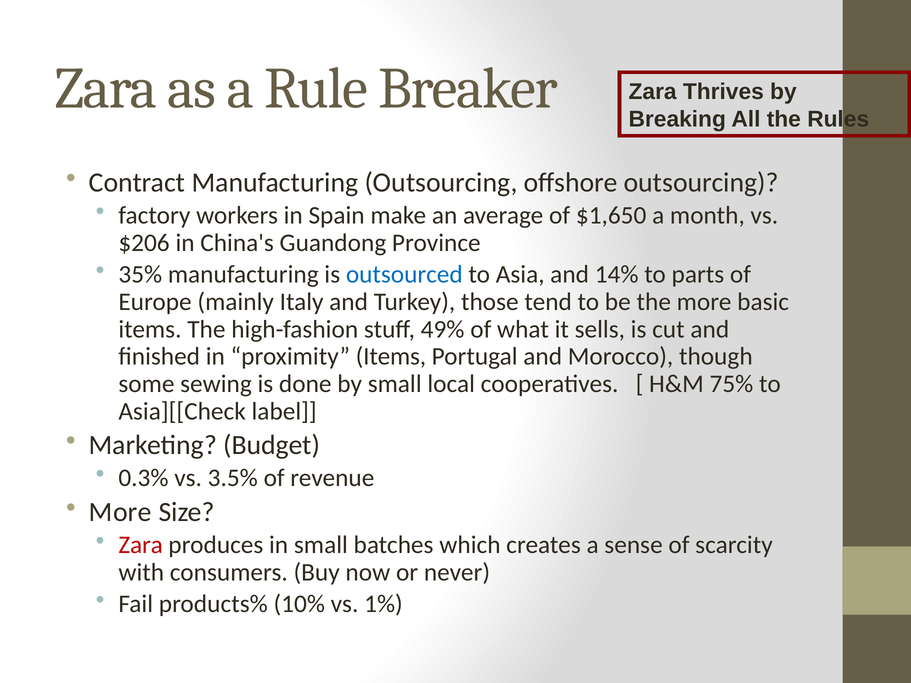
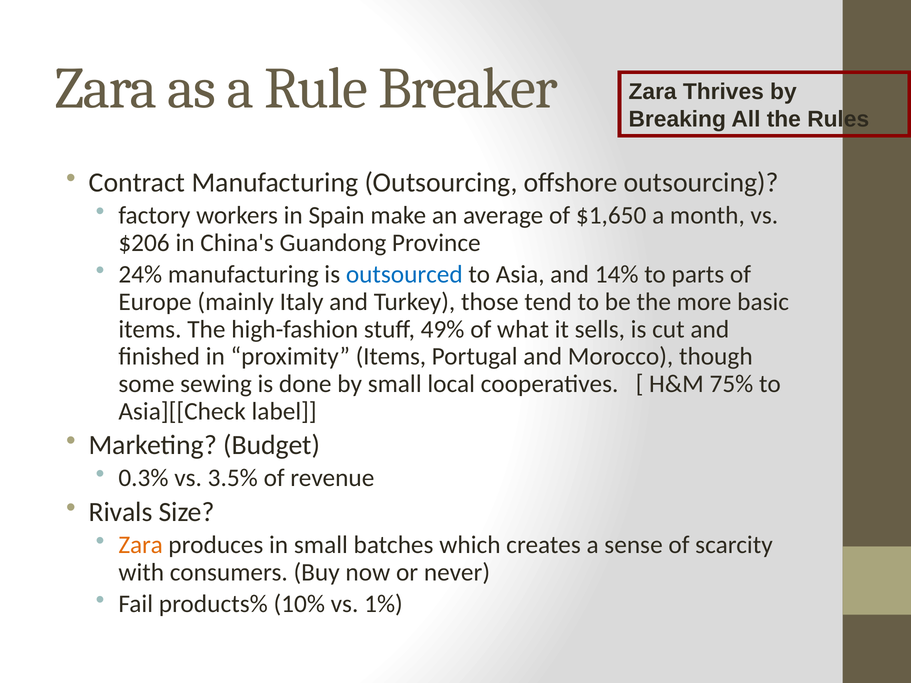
35%: 35% -> 24%
More at (120, 512): More -> Rivals
Zara at (141, 545) colour: red -> orange
